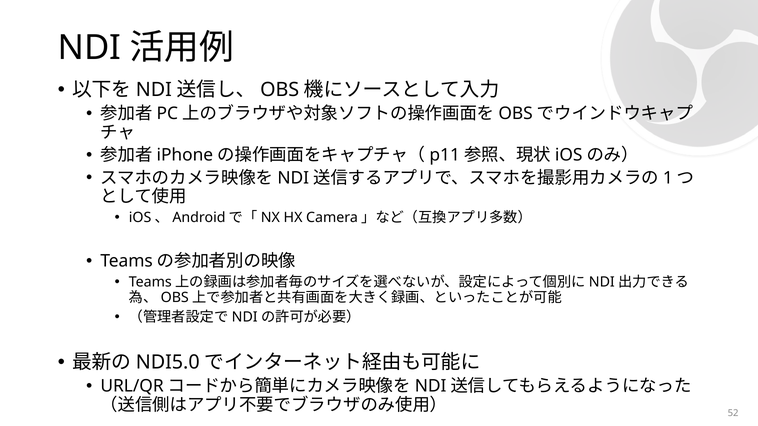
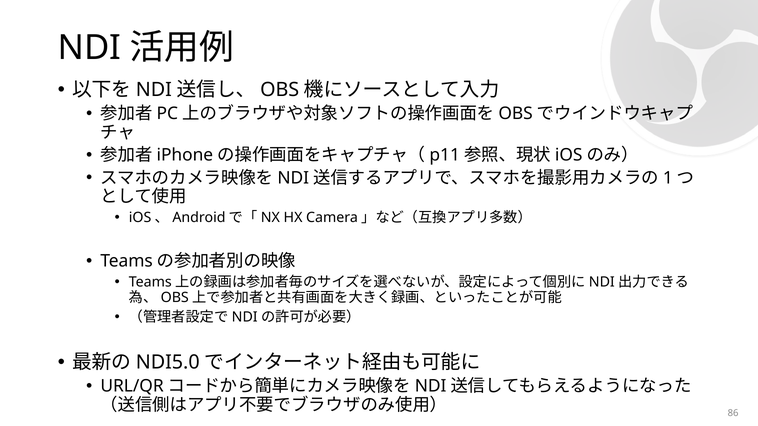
52: 52 -> 86
